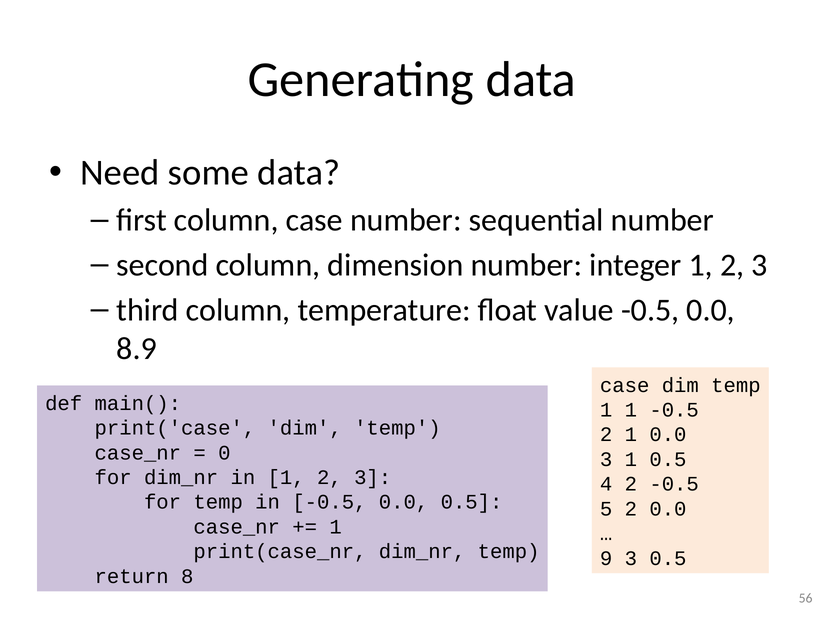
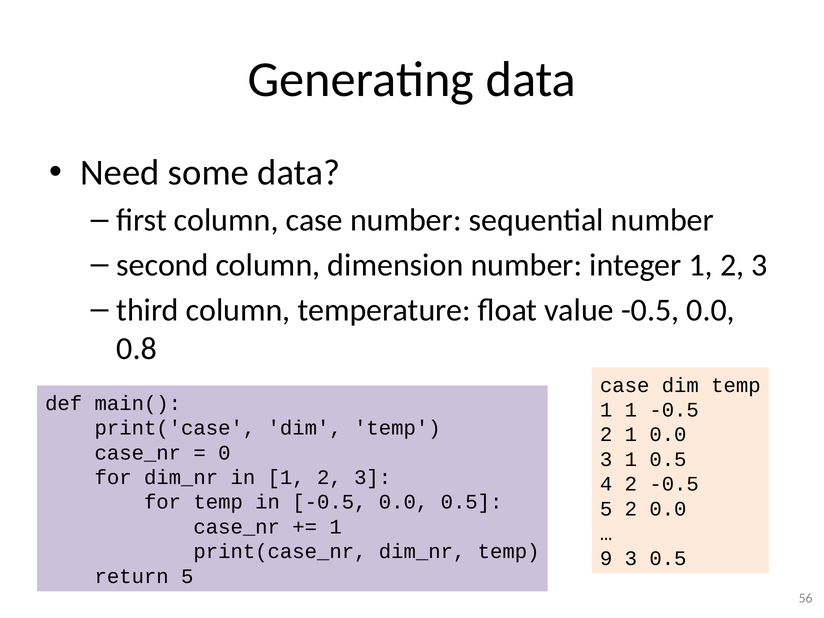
8.9: 8.9 -> 0.8
return 8: 8 -> 5
